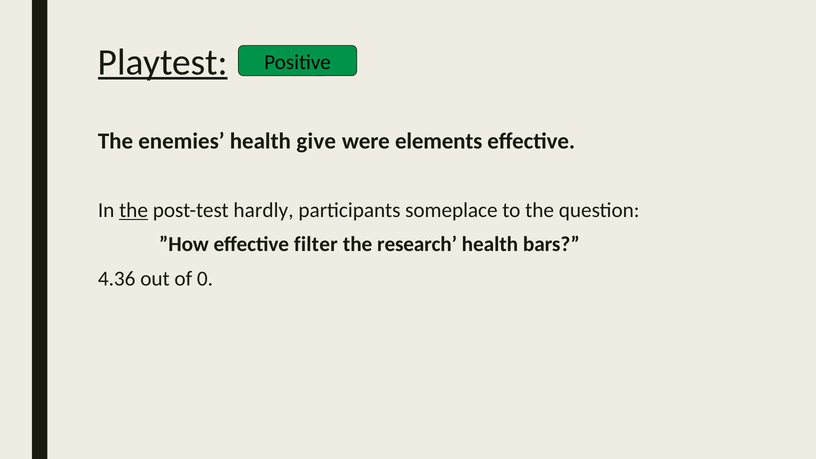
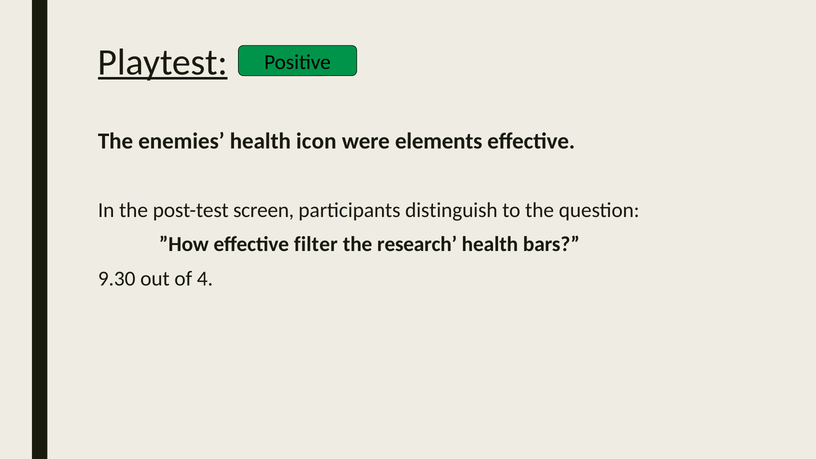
give: give -> icon
the at (134, 210) underline: present -> none
hardly: hardly -> screen
someplace: someplace -> distinguish
4.36: 4.36 -> 9.30
0: 0 -> 4
